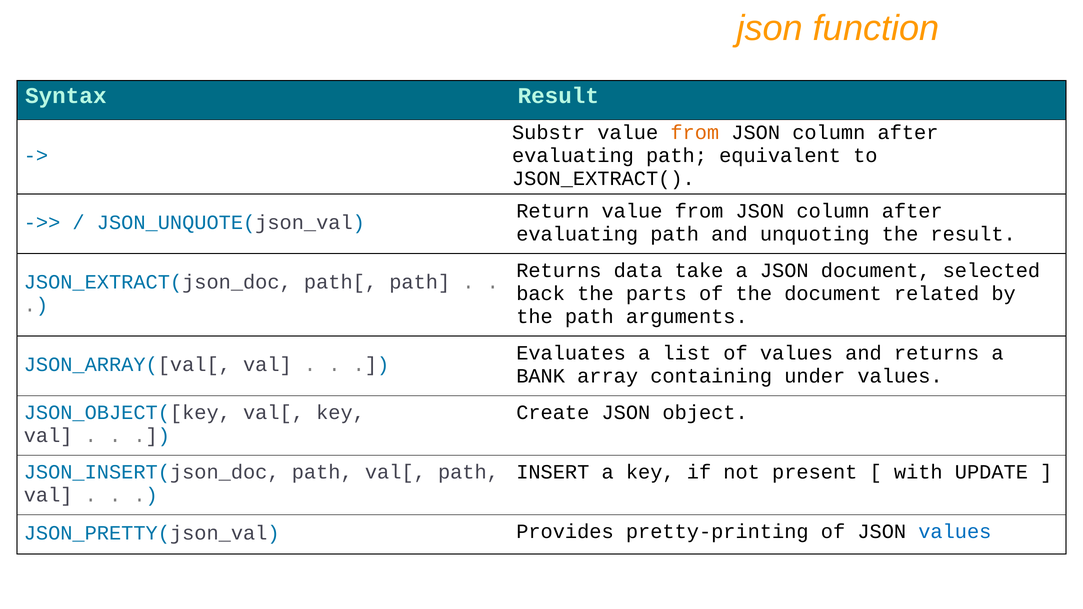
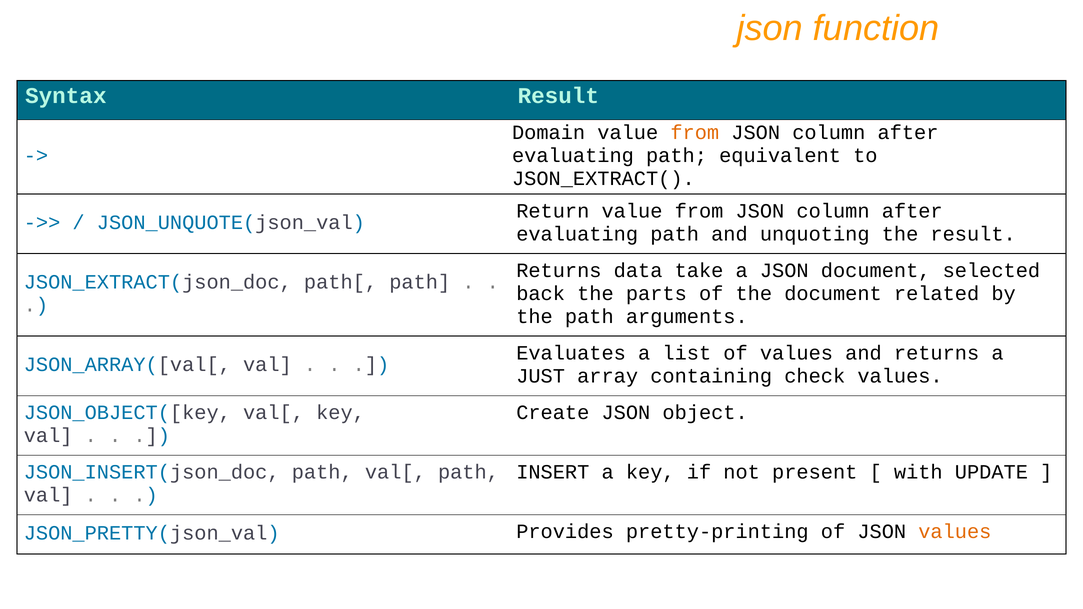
Substr: Substr -> Domain
BANK: BANK -> JUST
under: under -> check
values at (955, 532) colour: blue -> orange
